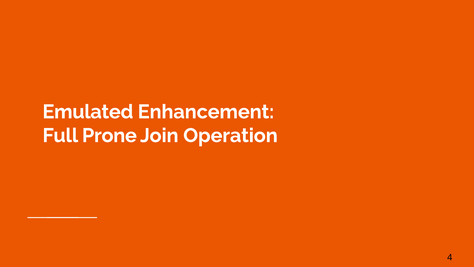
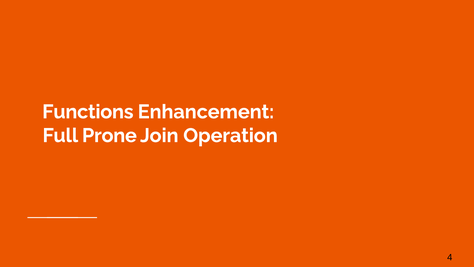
Emulated: Emulated -> Functions
